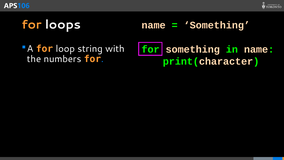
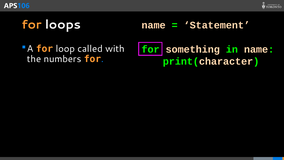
Something at (217, 25): Something -> Statement
string: string -> called
